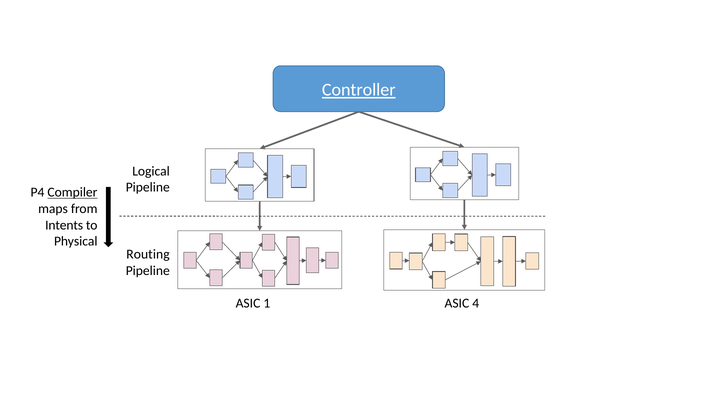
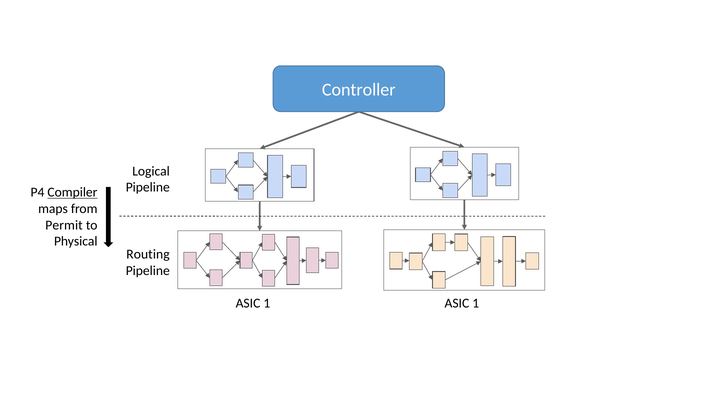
Controller underline: present -> none
Intents: Intents -> Permit
1 ASIC 4: 4 -> 1
